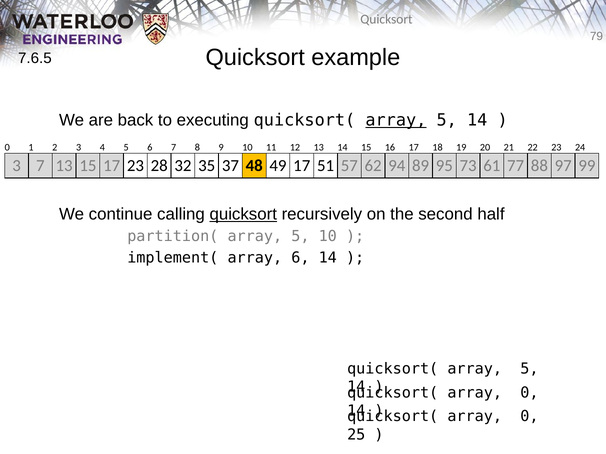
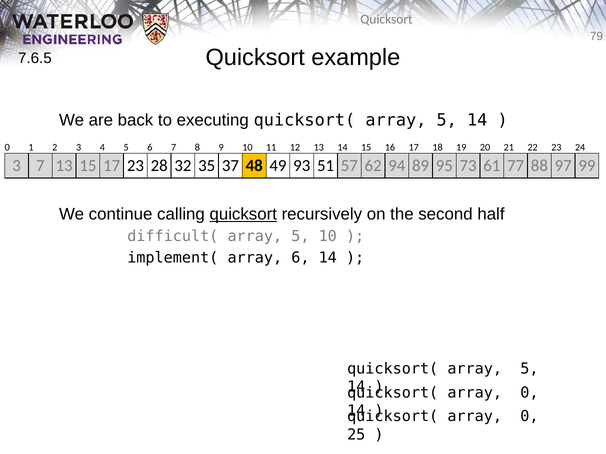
array at (396, 120) underline: present -> none
49 17: 17 -> 93
partition(: partition( -> difficult(
